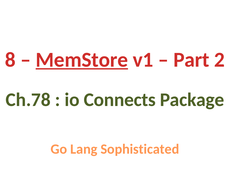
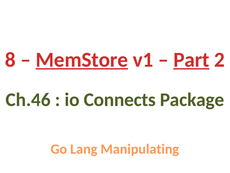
Part underline: none -> present
Ch.78: Ch.78 -> Ch.46
Sophisticated: Sophisticated -> Manipulating
